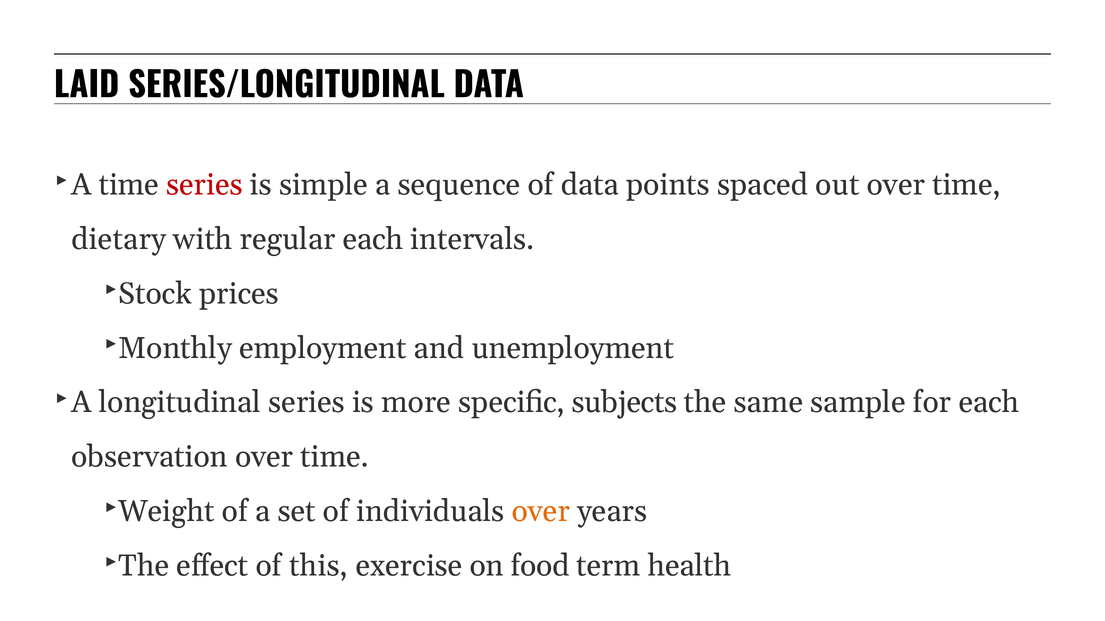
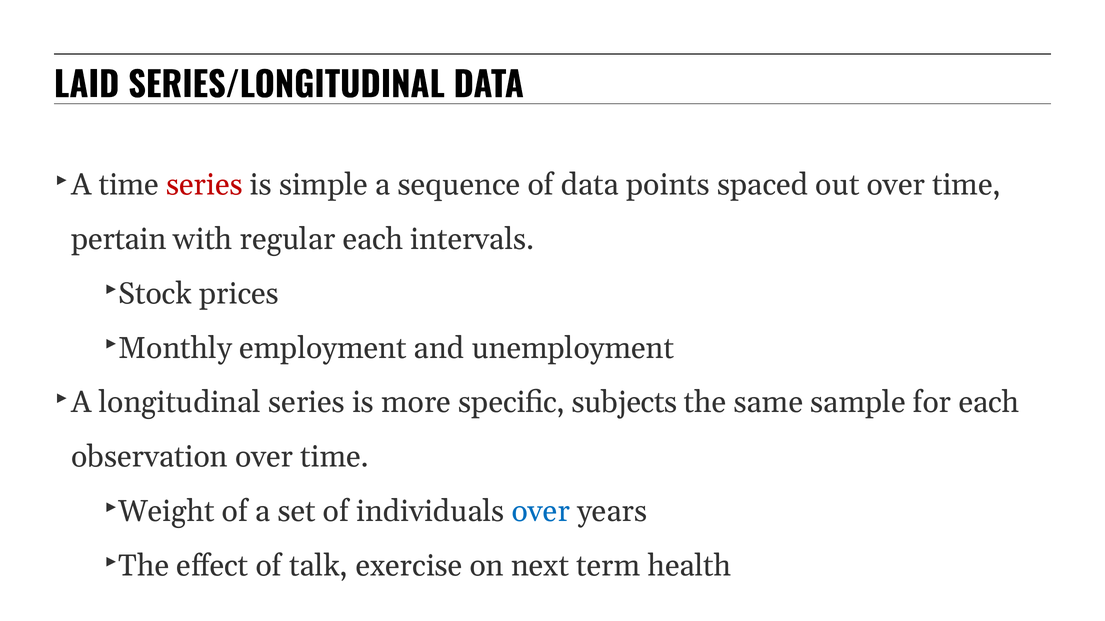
dietary: dietary -> pertain
over at (541, 511) colour: orange -> blue
this: this -> talk
food: food -> next
